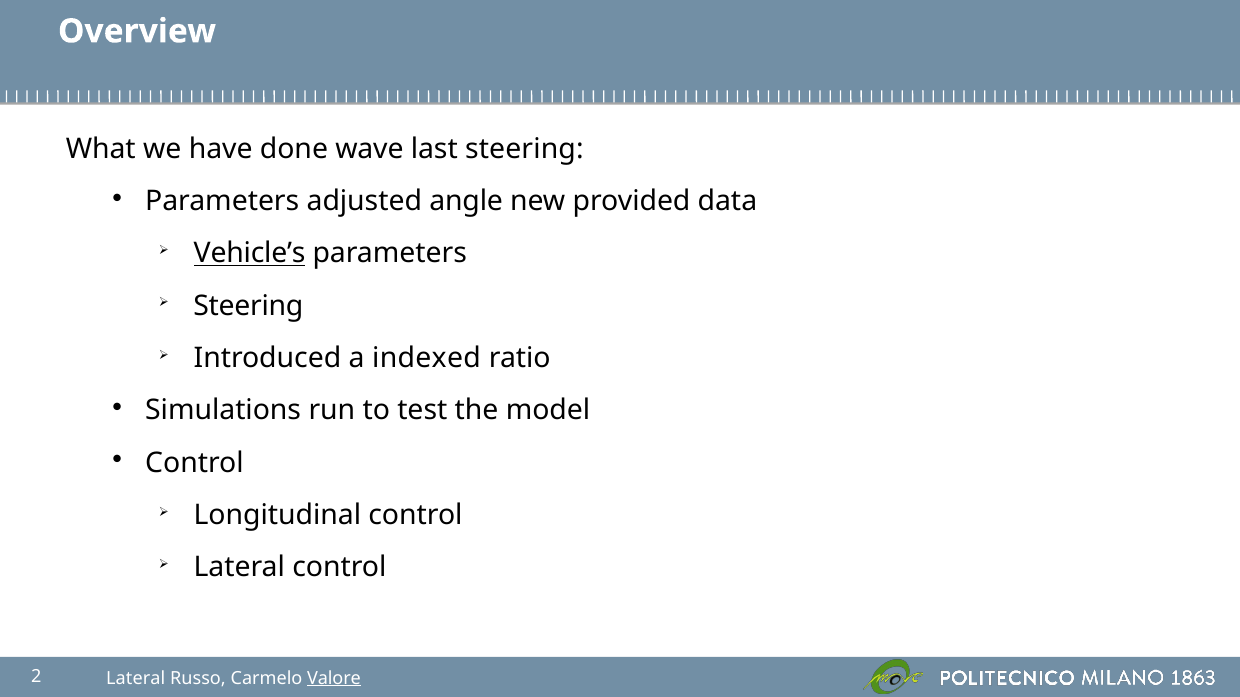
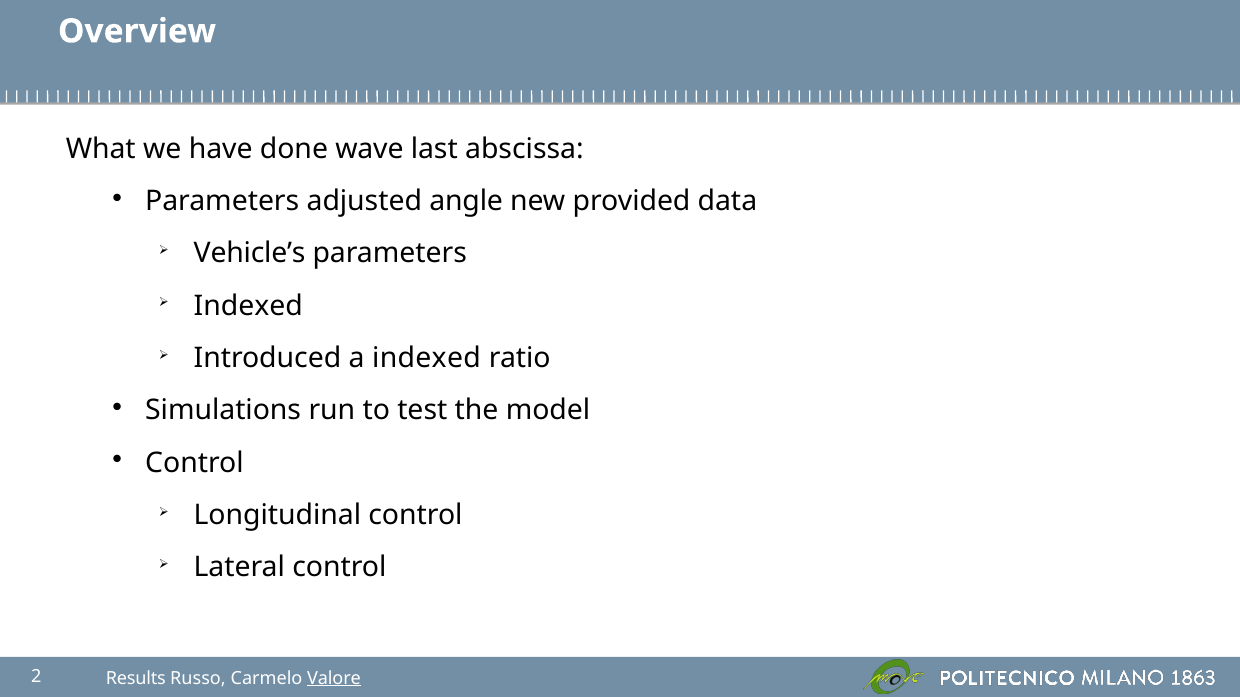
last steering: steering -> abscissa
Vehicle’s underline: present -> none
Steering at (248, 306): Steering -> Indexed
2 Lateral: Lateral -> Results
